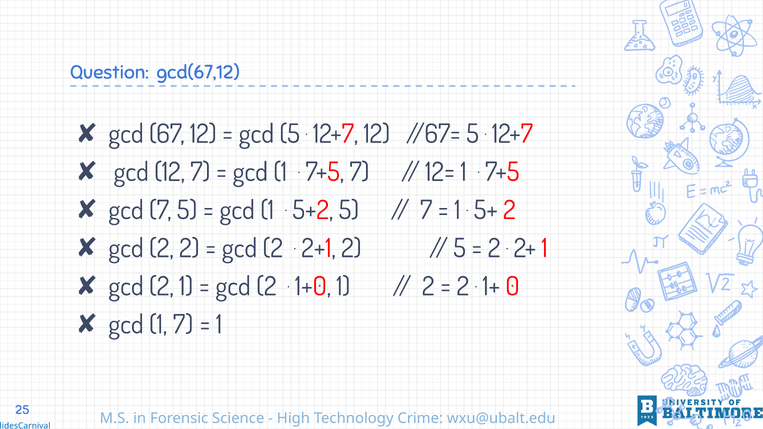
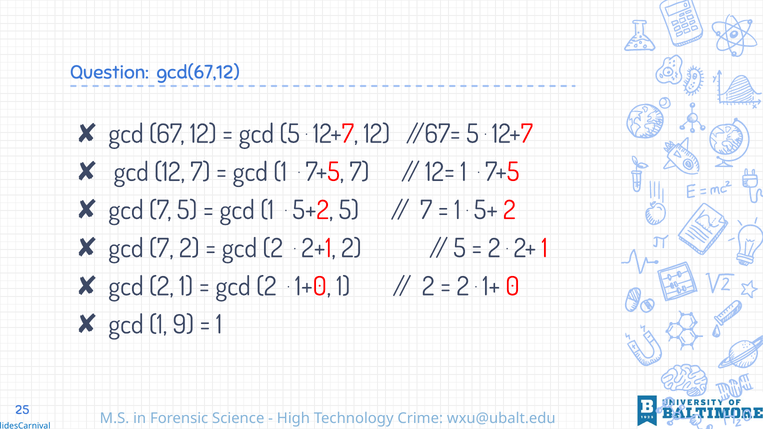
2 at (161, 249): 2 -> 7
1 7: 7 -> 9
